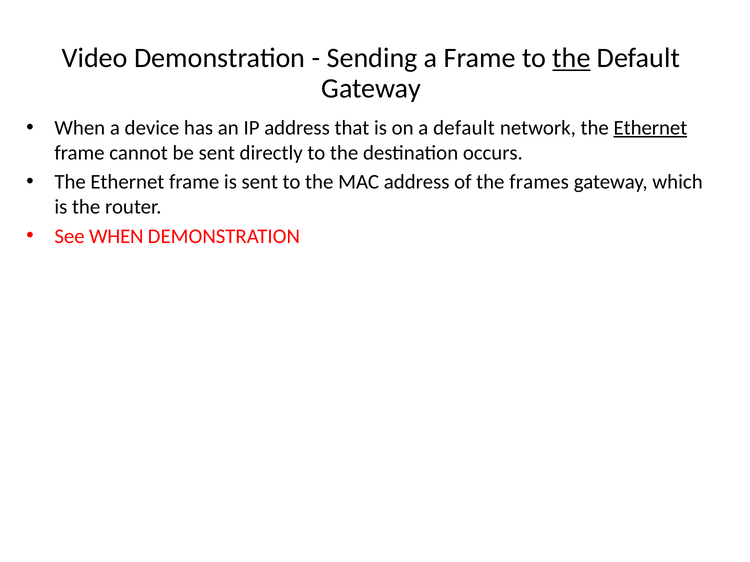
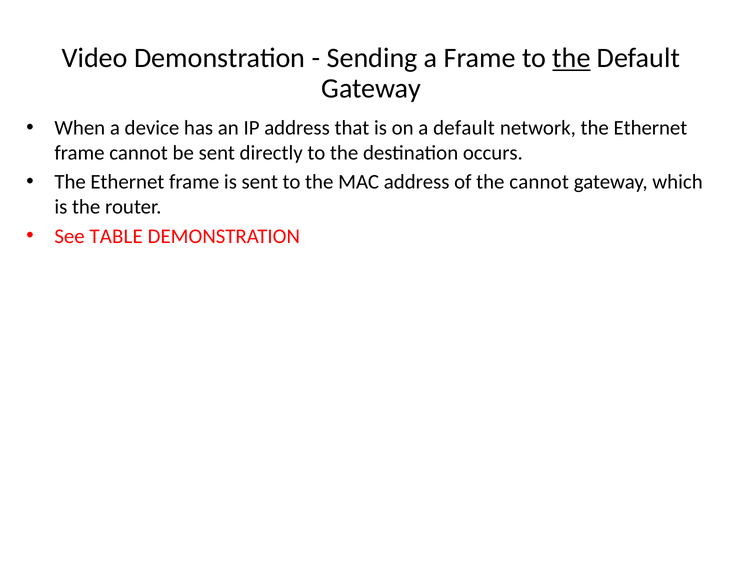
Ethernet at (650, 128) underline: present -> none
the frames: frames -> cannot
See WHEN: WHEN -> TABLE
